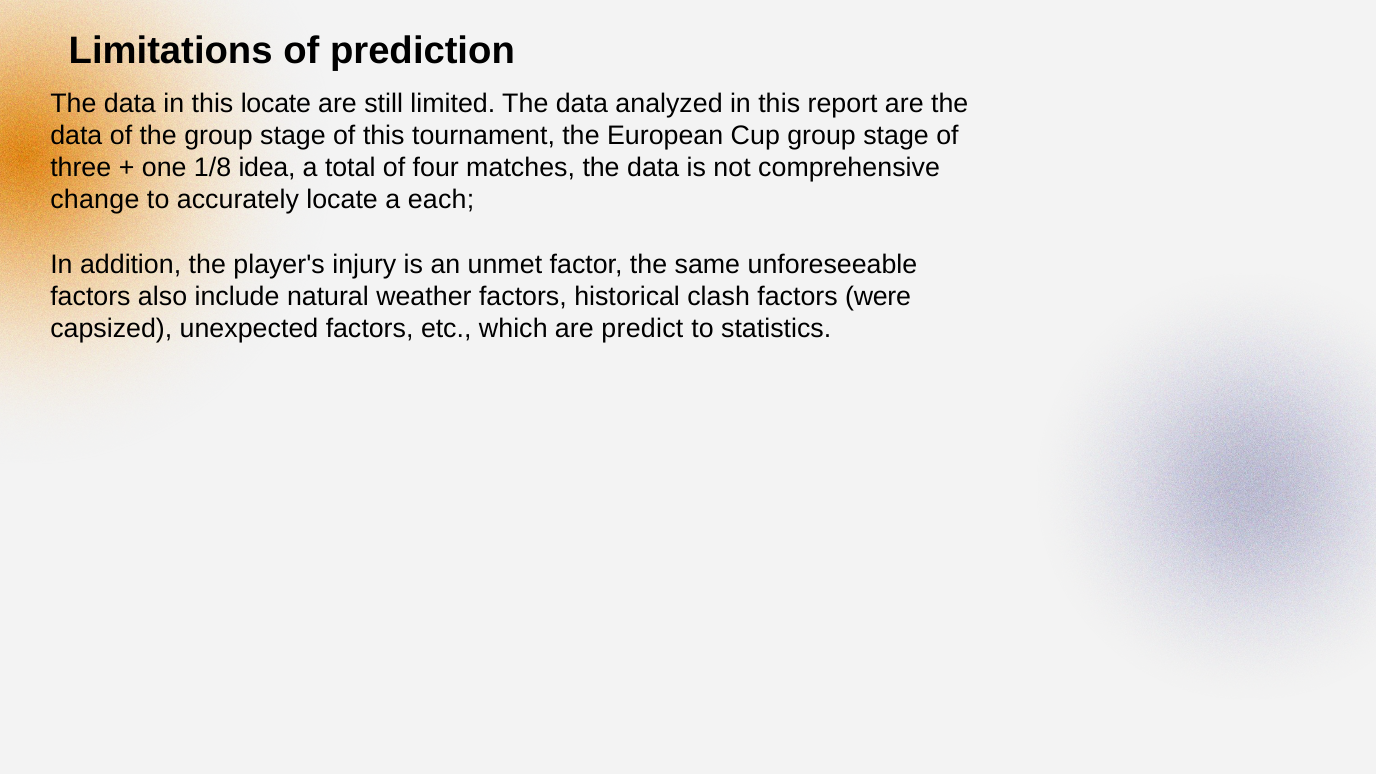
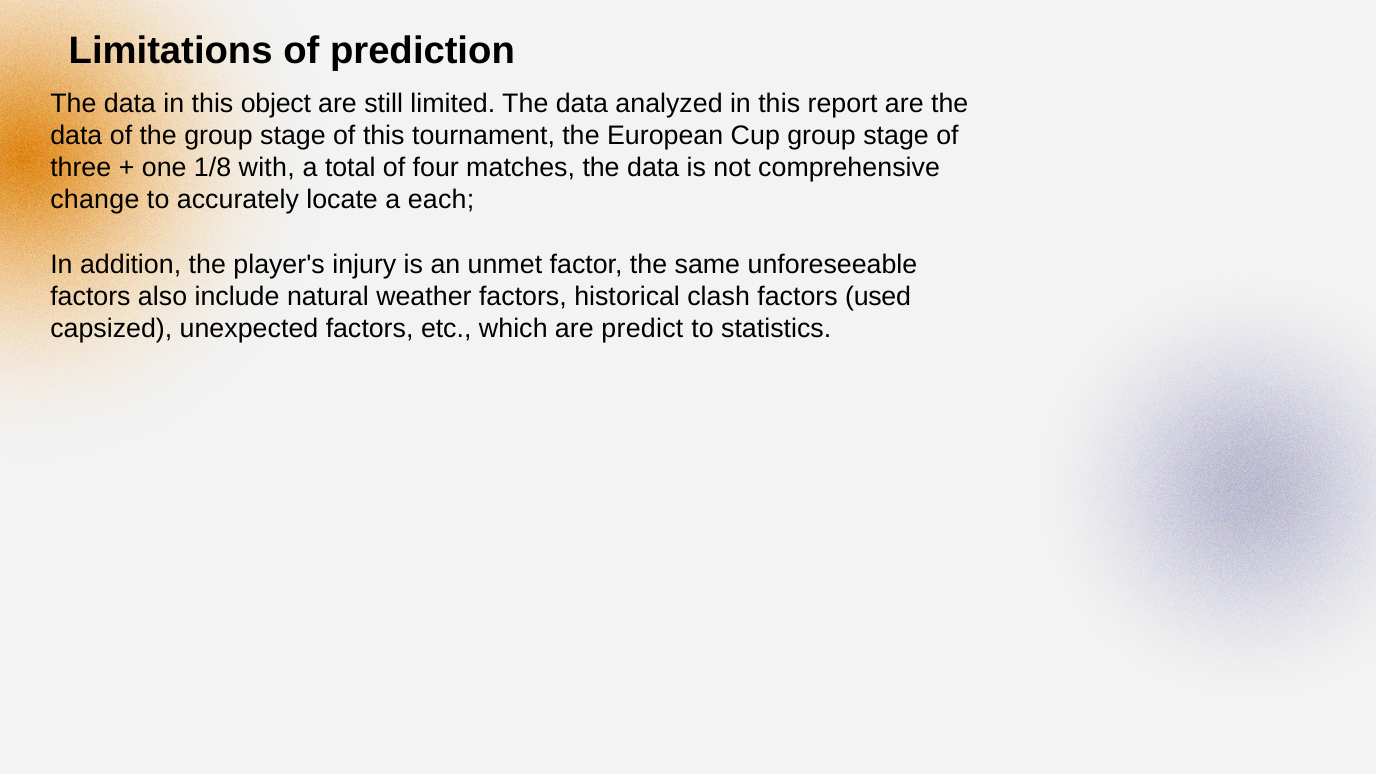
this locate: locate -> object
idea: idea -> with
were: were -> used
